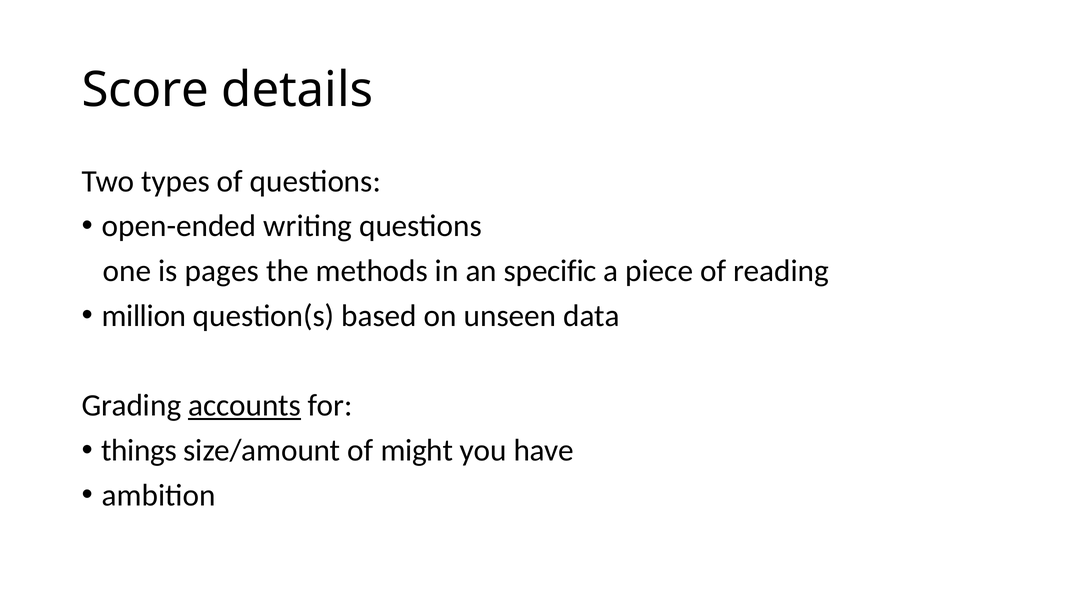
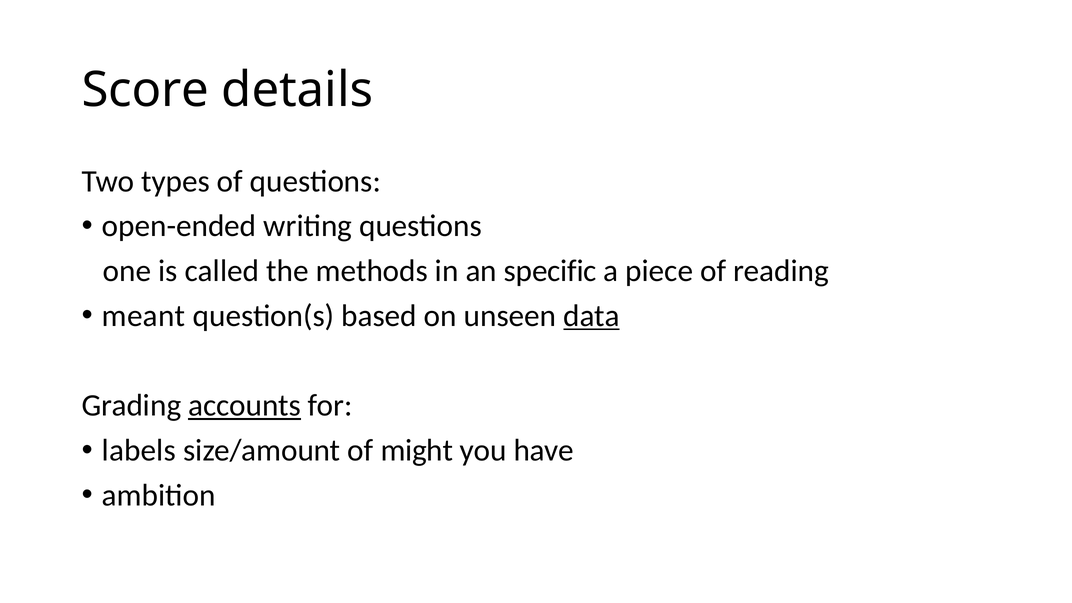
pages: pages -> called
million: million -> meant
data underline: none -> present
things: things -> labels
